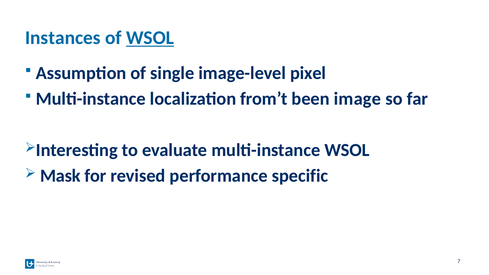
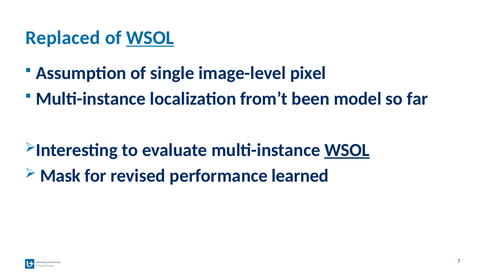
Instances: Instances -> Replaced
image: image -> model
WSOL at (347, 150) underline: none -> present
specific: specific -> learned
